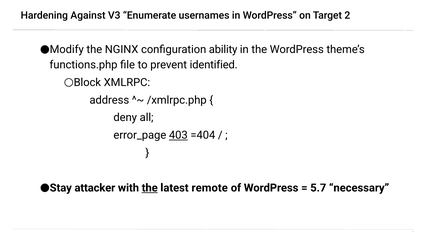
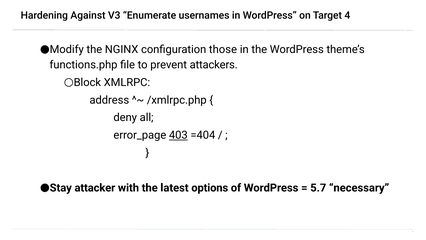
2: 2 -> 4
ability: ability -> those
identified: identified -> attackers
the at (150, 188) underline: present -> none
remote: remote -> options
